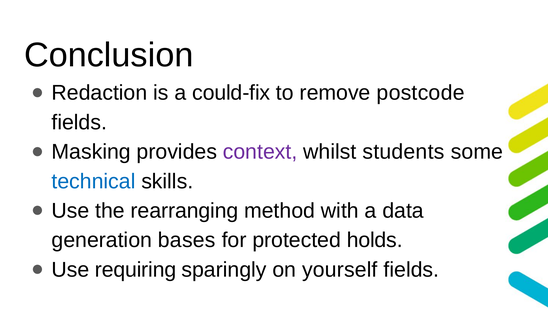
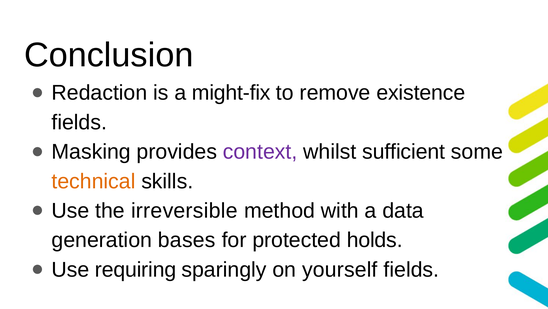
could-fix: could-fix -> might-fix
postcode: postcode -> existence
students: students -> sufficient
technical colour: blue -> orange
rearranging: rearranging -> irreversible
